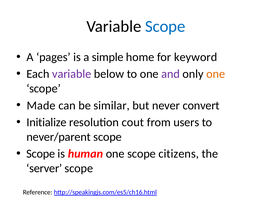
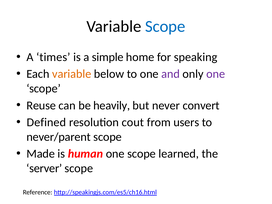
pages: pages -> times
keyword: keyword -> speaking
variable at (72, 74) colour: purple -> orange
one at (216, 74) colour: orange -> purple
Made: Made -> Reuse
similar: similar -> heavily
Initialize: Initialize -> Defined
Scope at (41, 154): Scope -> Made
citizens: citizens -> learned
